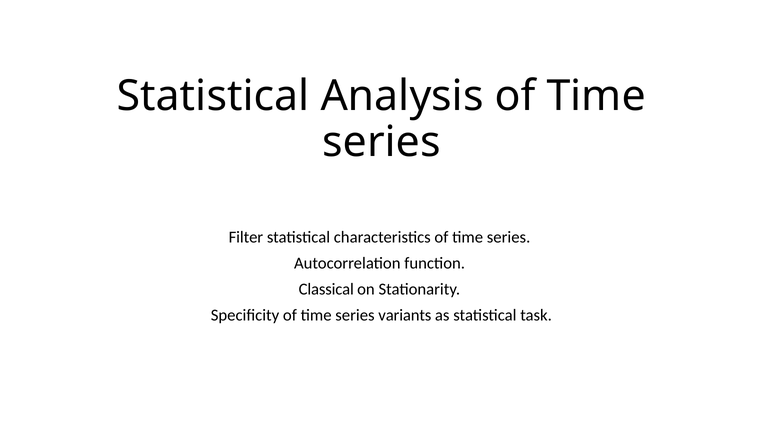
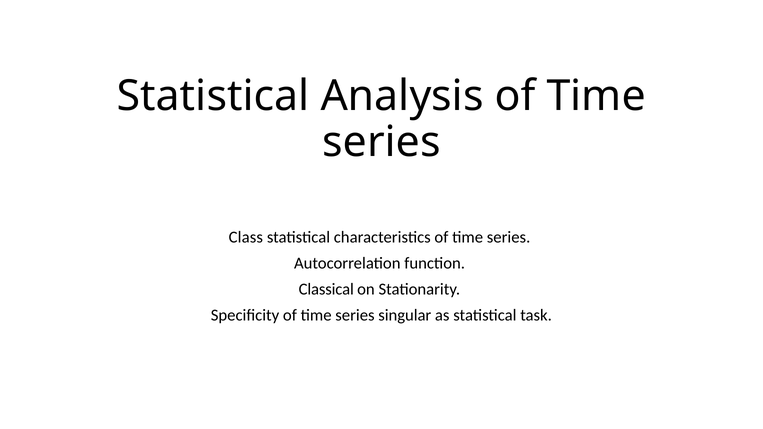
Filter: Filter -> Class
variants: variants -> singular
